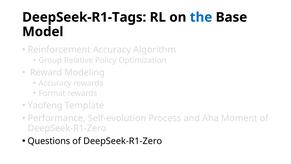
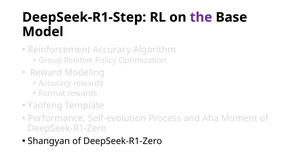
DeepSeek-R1-Tags: DeepSeek-R1-Tags -> DeepSeek-R1-Step
the colour: blue -> purple
Questions: Questions -> Shangyan
